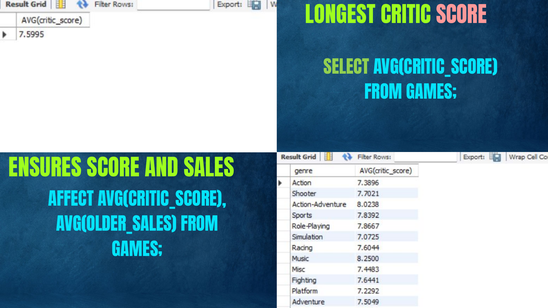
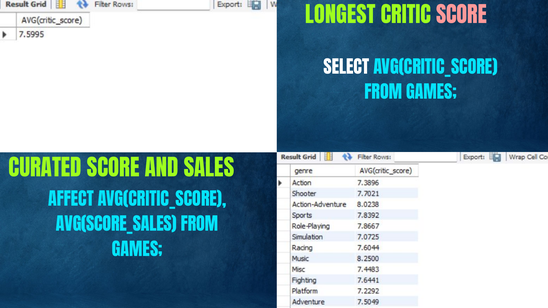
SELECT colour: light green -> white
ENSURES: ENSURES -> CURATED
AVG(OLDER_SALES: AVG(OLDER_SALES -> AVG(SCORE_SALES
